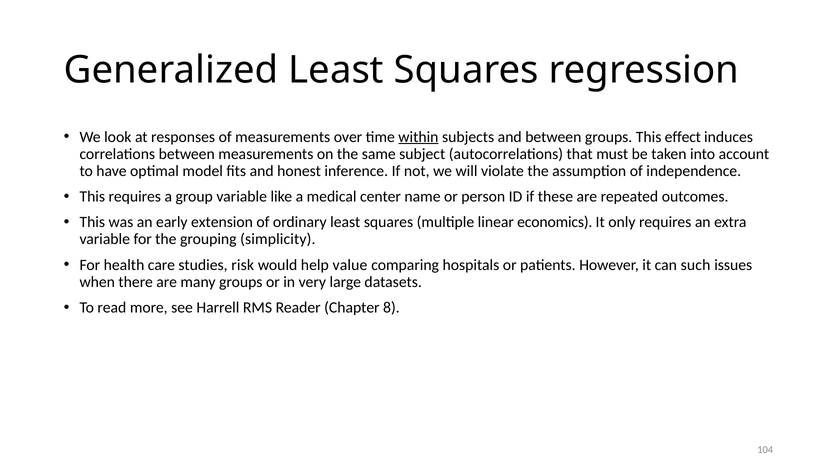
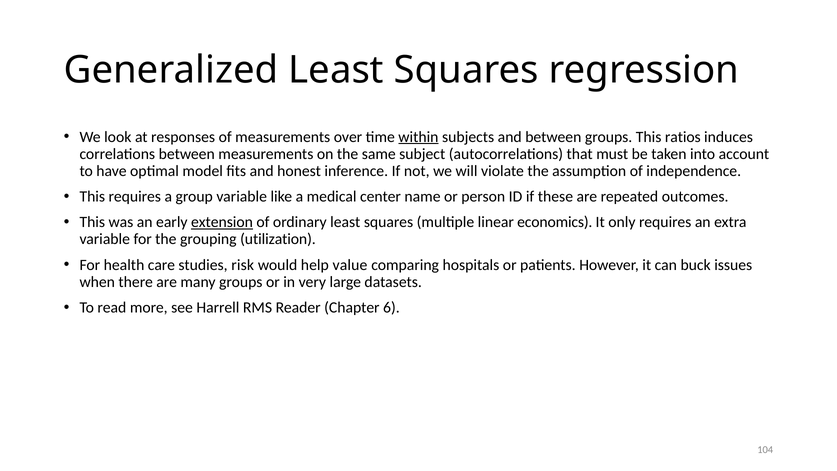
effect: effect -> ratios
extension underline: none -> present
simplicity: simplicity -> utilization
such: such -> buck
8: 8 -> 6
